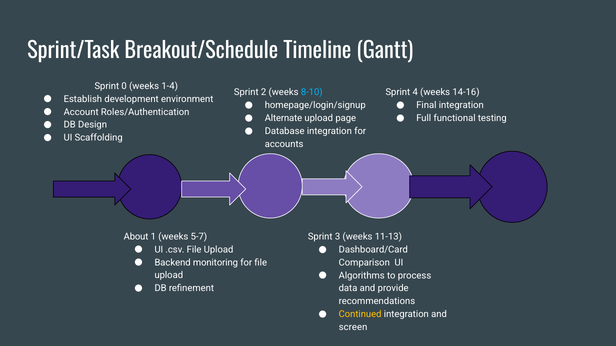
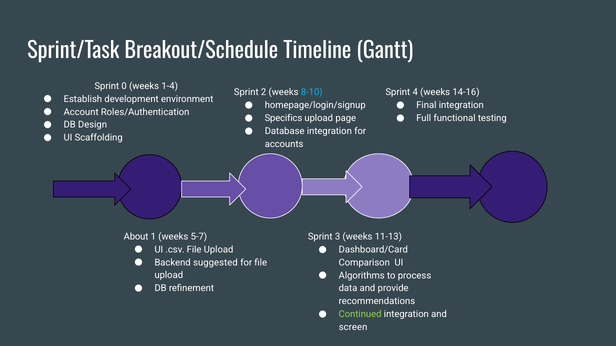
Alternate: Alternate -> Specifics
monitoring: monitoring -> suggested
Continued colour: yellow -> light green
